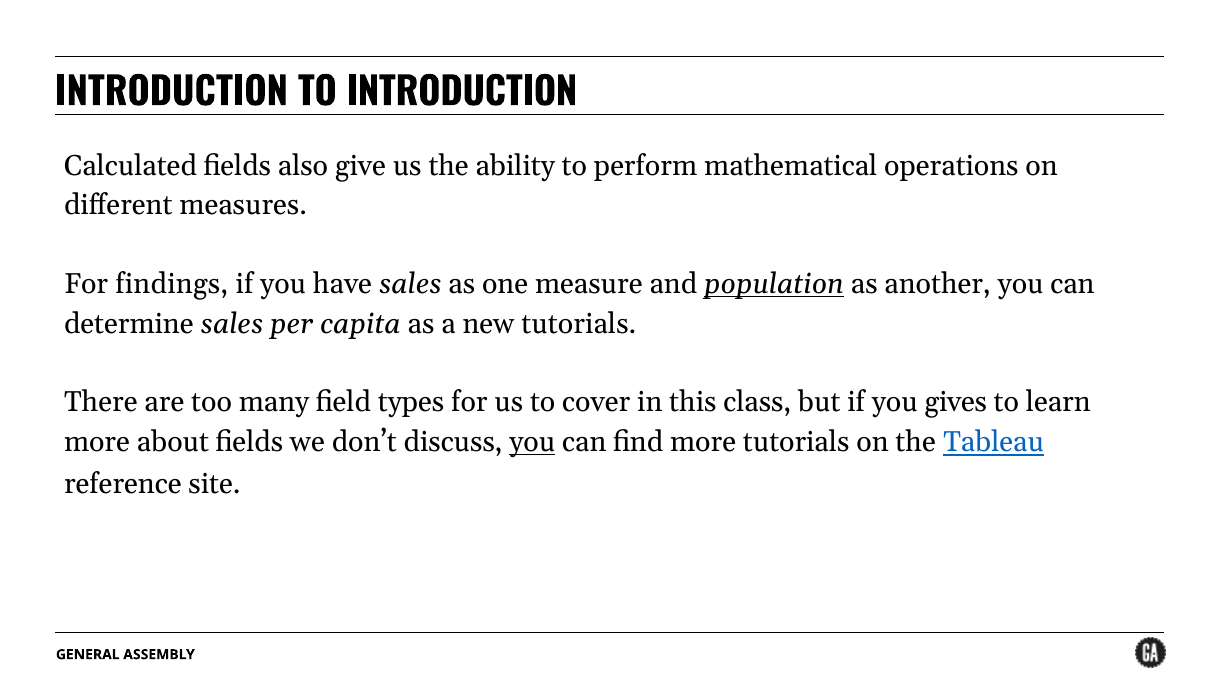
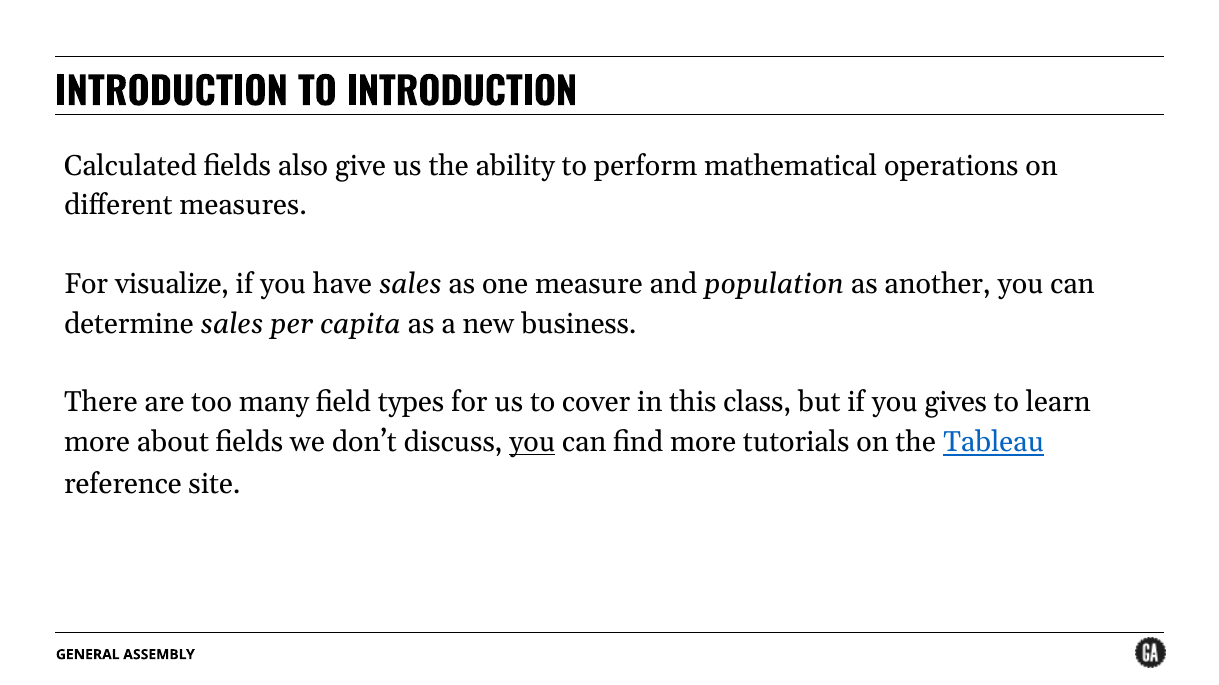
findings: findings -> visualize
population underline: present -> none
new tutorials: tutorials -> business
